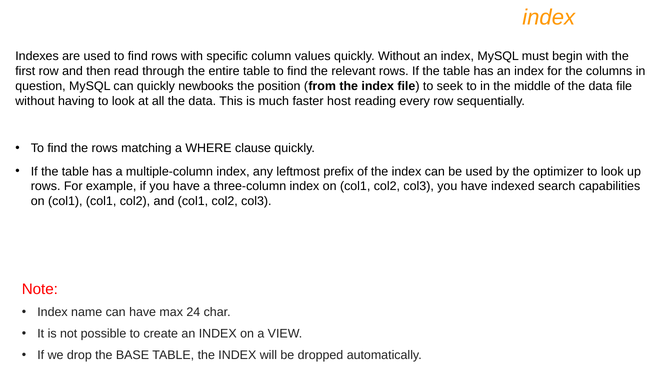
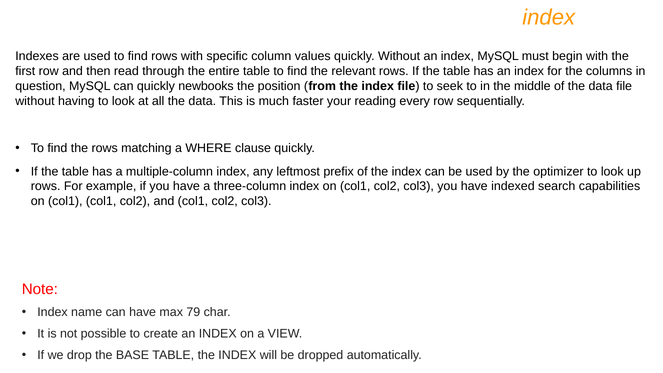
host: host -> your
24: 24 -> 79
